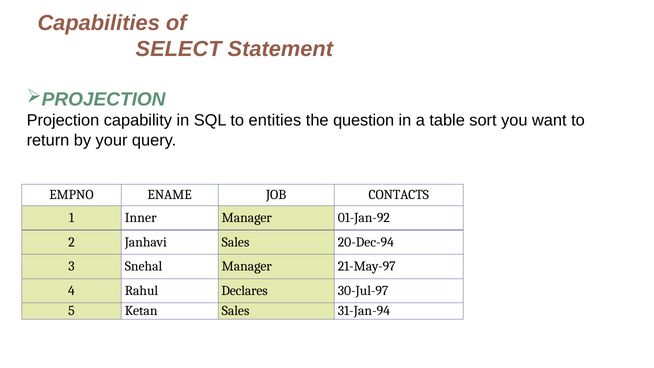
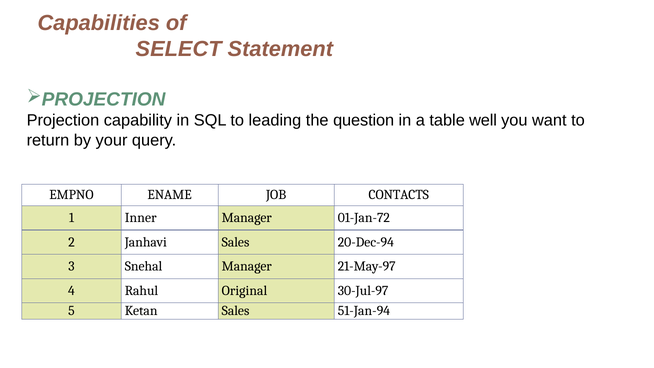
entities: entities -> leading
sort: sort -> well
01-Jan-92: 01-Jan-92 -> 01-Jan-72
Declares: Declares -> Original
31-Jan-94: 31-Jan-94 -> 51-Jan-94
